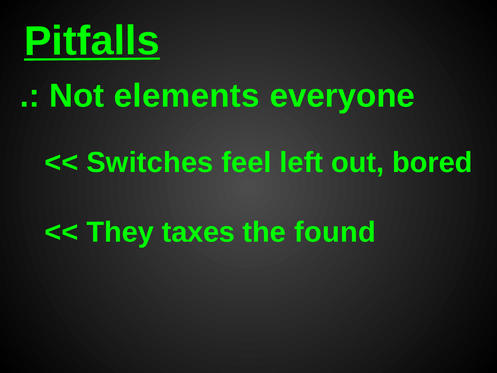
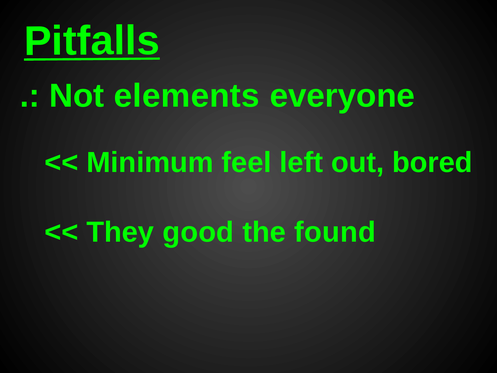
Switches: Switches -> Minimum
taxes: taxes -> good
